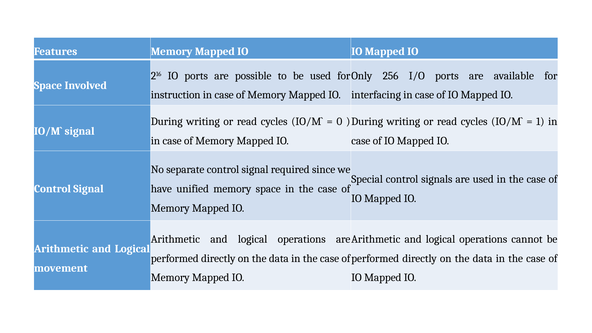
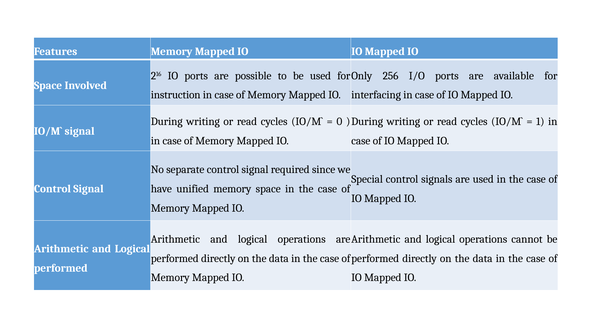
movement at (61, 268): movement -> performed
